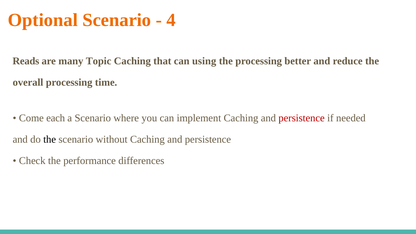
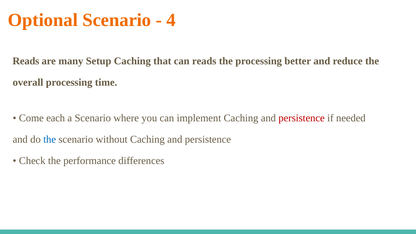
Topic: Topic -> Setup
can using: using -> reads
the at (50, 139) colour: black -> blue
